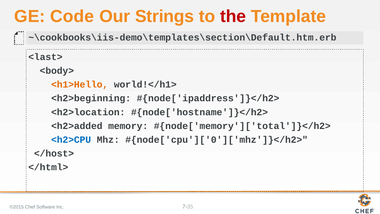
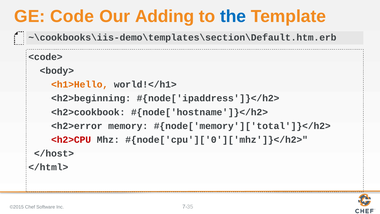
Strings: Strings -> Adding
the colour: red -> blue
<last>: <last> -> <code>
<h2>location: <h2>location -> <h2>cookbook
<h2>added: <h2>added -> <h2>error
<h2>CPU colour: blue -> red
